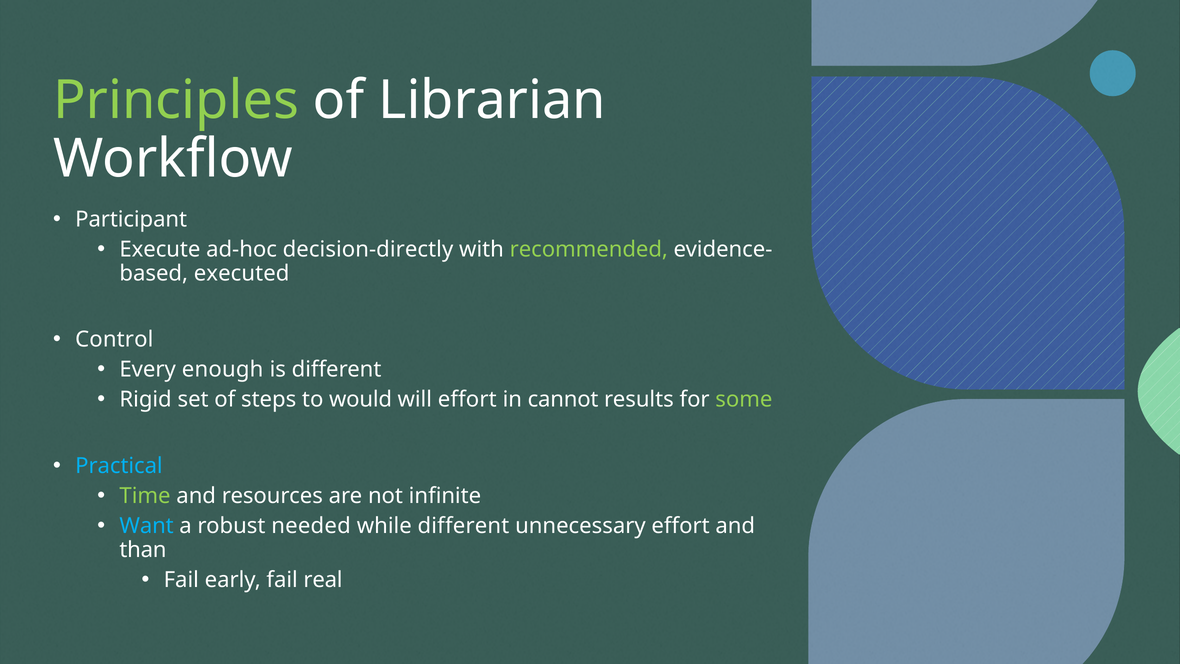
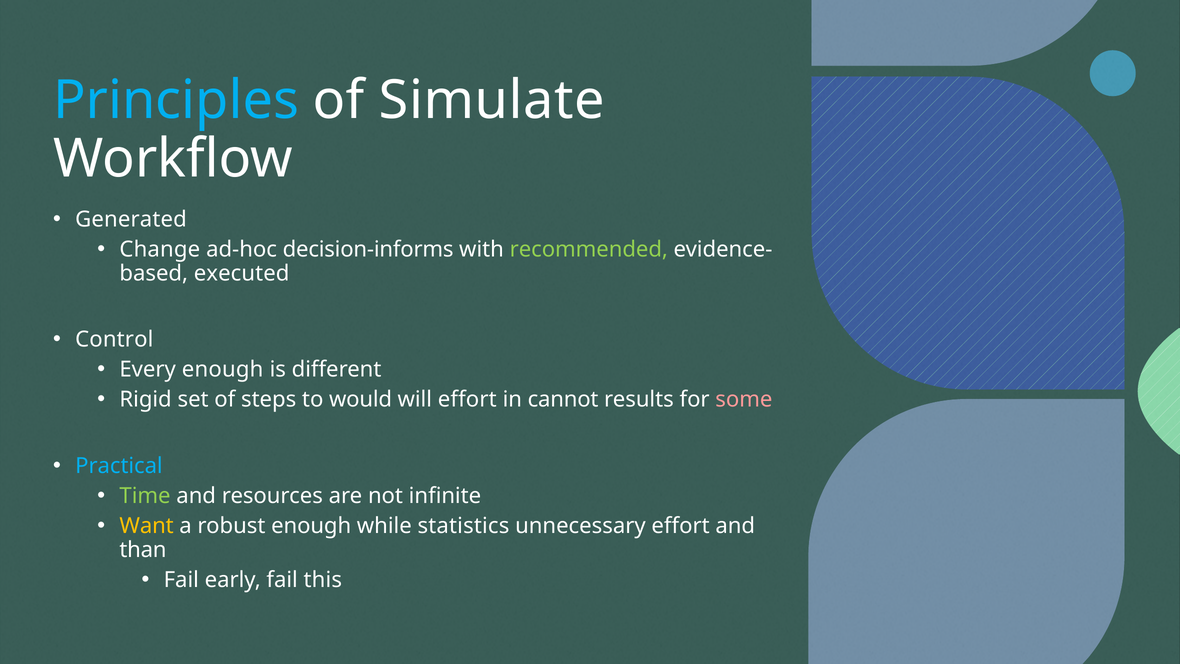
Principles colour: light green -> light blue
Librarian: Librarian -> Simulate
Participant: Participant -> Generated
Execute: Execute -> Change
decision-directly: decision-directly -> decision-informs
some colour: light green -> pink
Want colour: light blue -> yellow
robust needed: needed -> enough
while different: different -> statistics
real: real -> this
